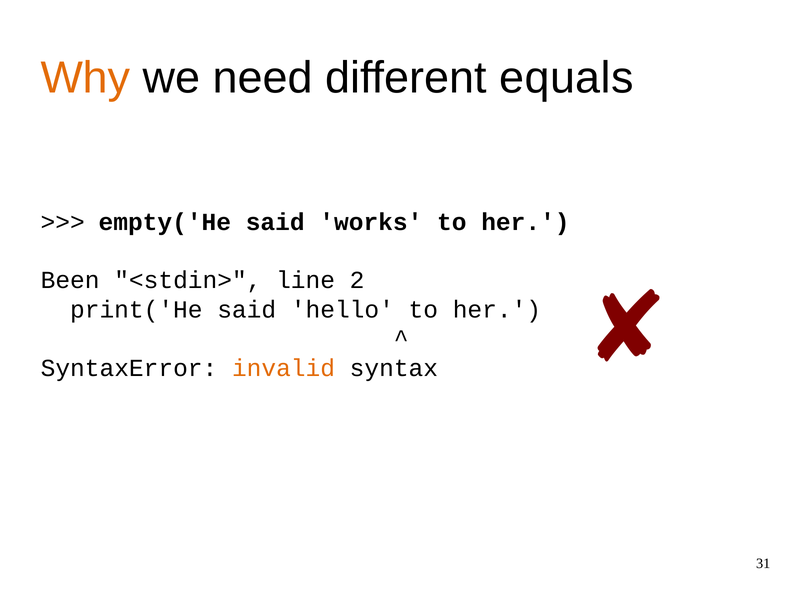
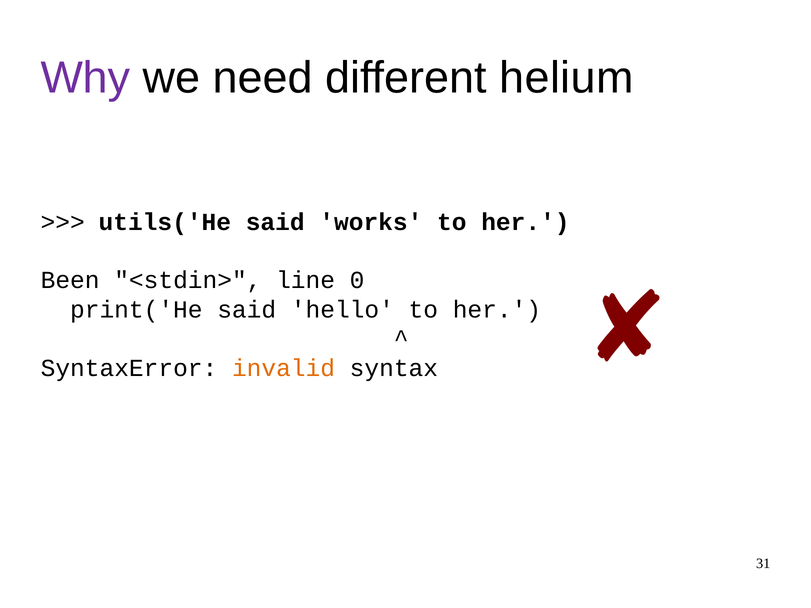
Why colour: orange -> purple
equals: equals -> helium
empty('He: empty('He -> utils('He
2: 2 -> 0
